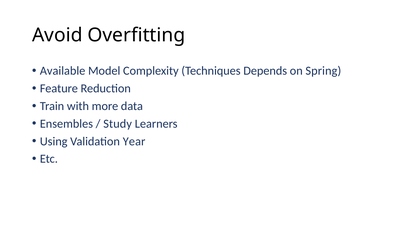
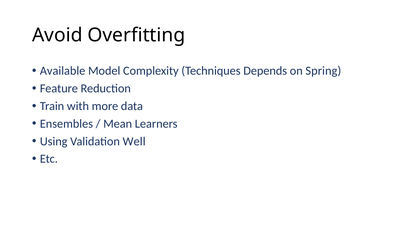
Study: Study -> Mean
Year: Year -> Well
